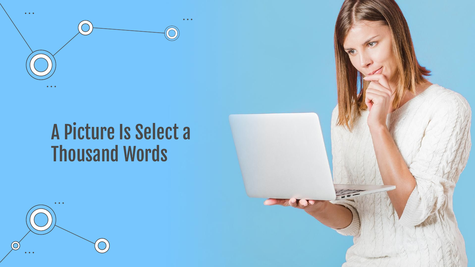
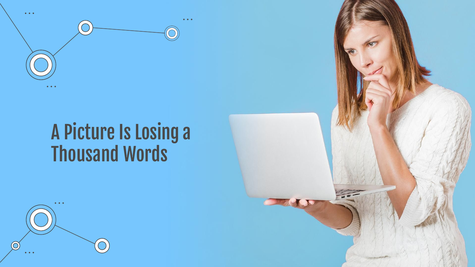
Select: Select -> Losing
